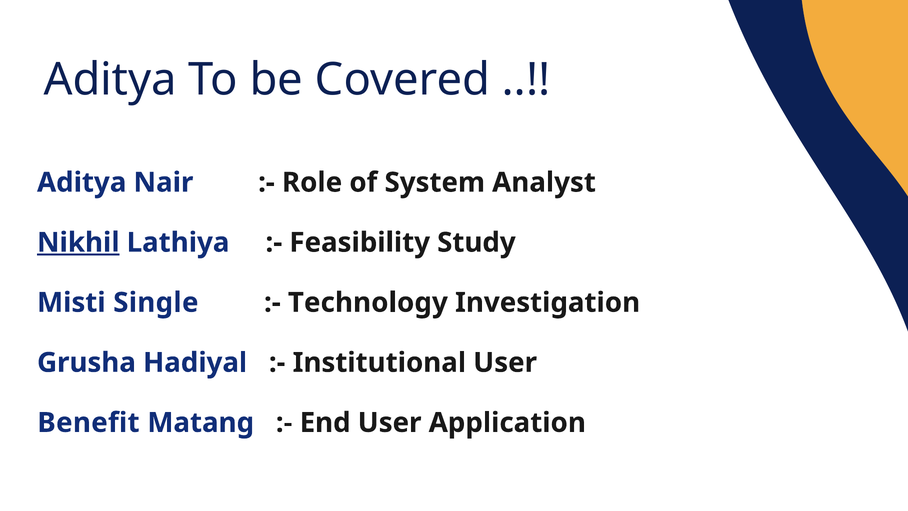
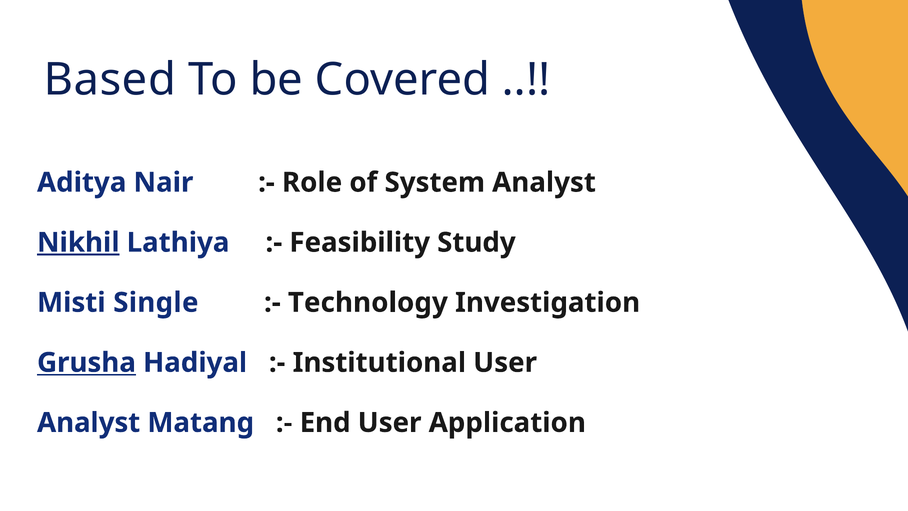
Aditya at (110, 80): Aditya -> Based
Grusha underline: none -> present
Benefit at (88, 423): Benefit -> Analyst
